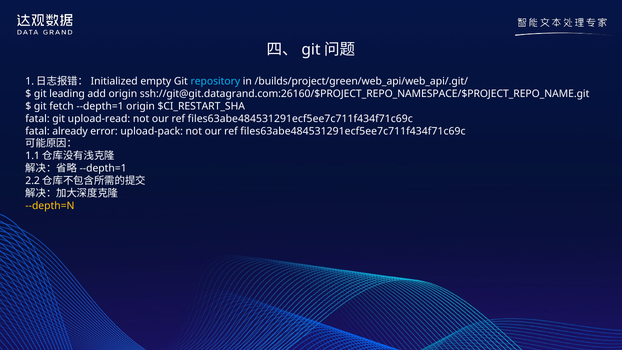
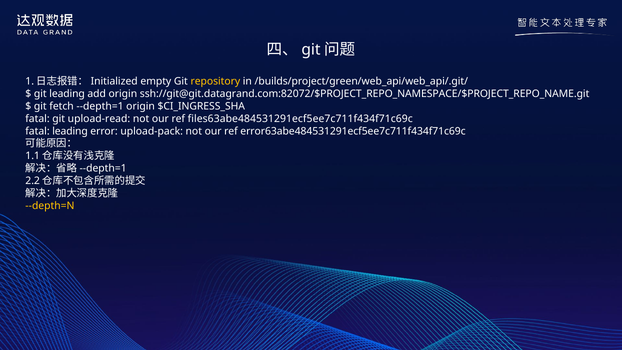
repository colour: light blue -> yellow
ssh://git@git.datagrand.com:26160/$PROJECT_REPO_NAMESPACE/$PROJECT_REPO_NAME.git: ssh://git@git.datagrand.com:26160/$PROJECT_REPO_NAMESPACE/$PROJECT_REPO_NAME.git -> ssh://git@git.datagrand.com:82072/$PROJECT_REPO_NAMESPACE/$PROJECT_REPO_NAME.git
$CI_RESTART_SHA: $CI_RESTART_SHA -> $CI_INGRESS_SHA
fatal already: already -> leading
files63abe484531291ecf5ee7c711f434f71c69c at (353, 131): files63abe484531291ecf5ee7c711f434f71c69c -> error63abe484531291ecf5ee7c711f434f71c69c
